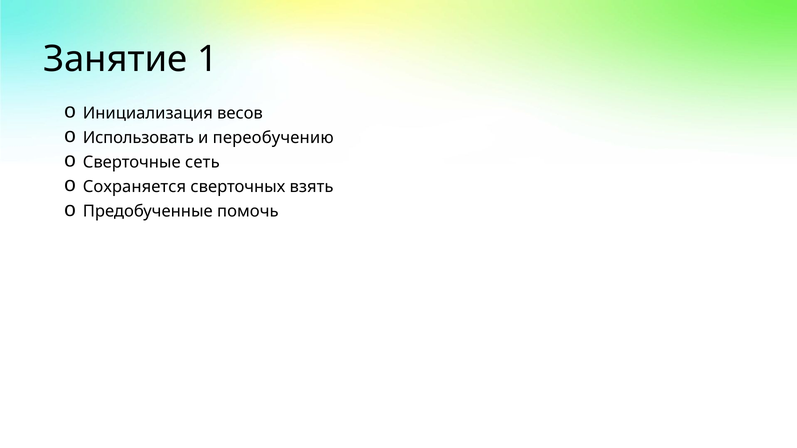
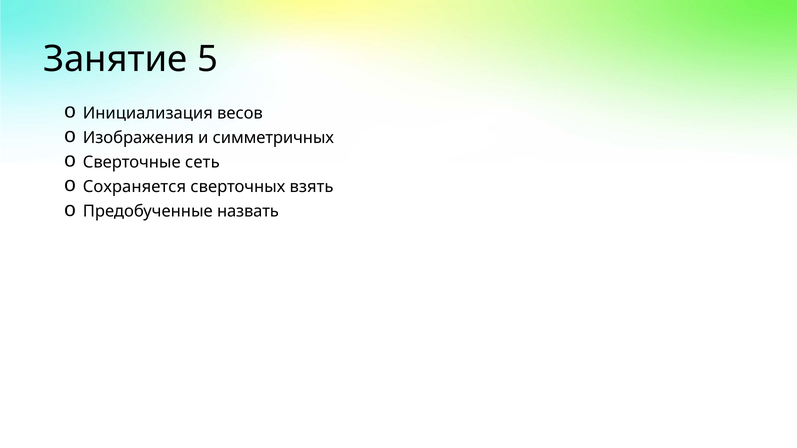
1: 1 -> 5
Использовать: Использовать -> Изображения
переобучению: переобучению -> симметричных
помочь: помочь -> назвать
